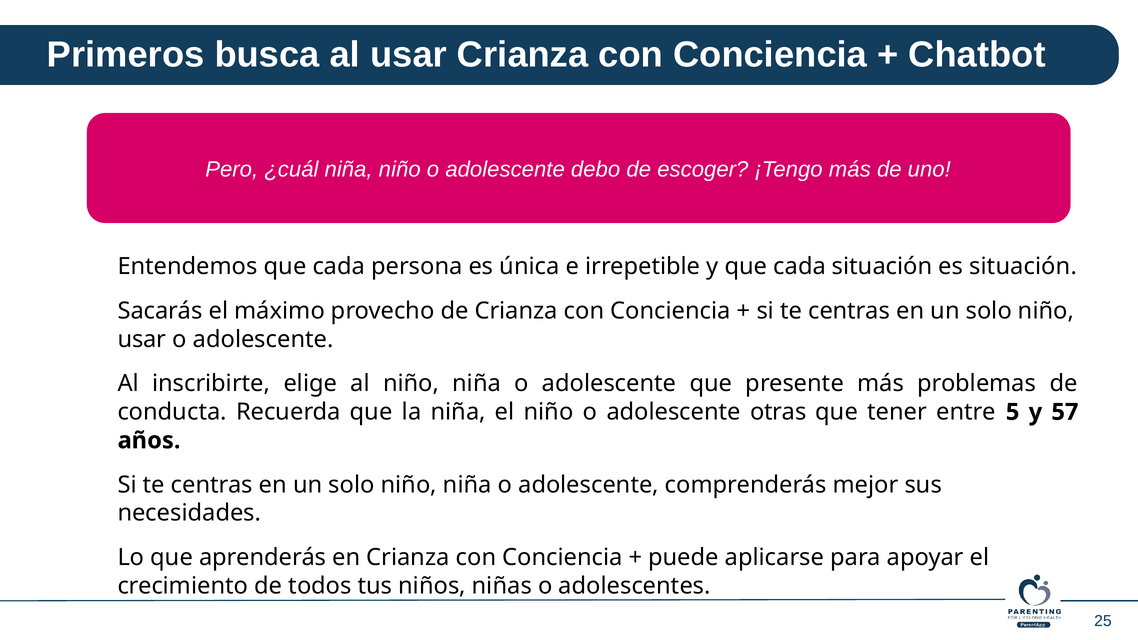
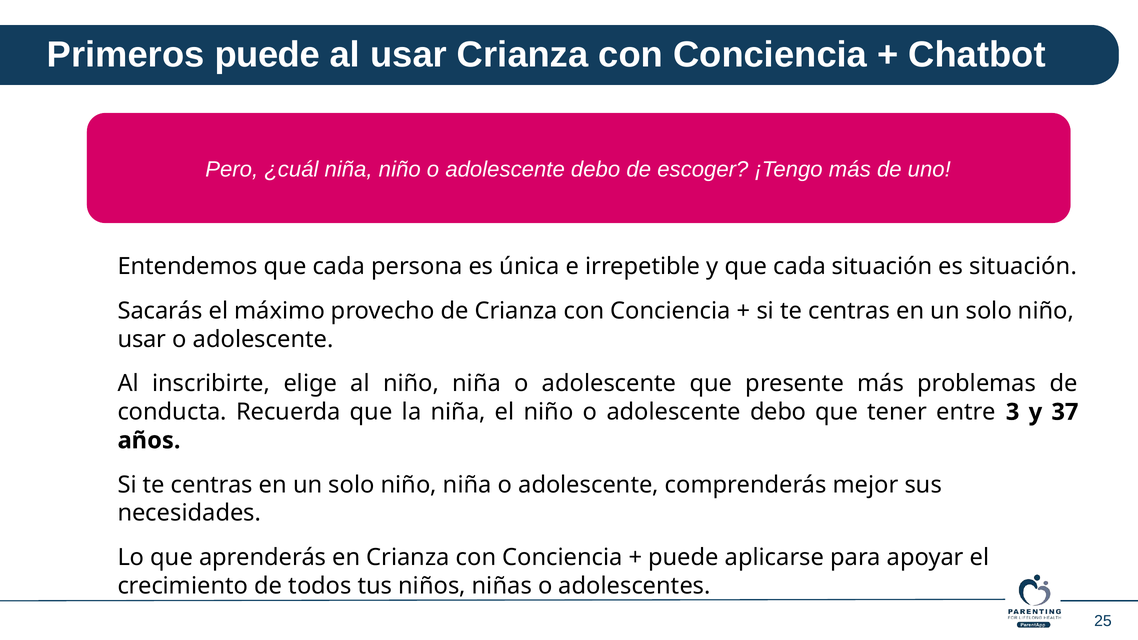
Primeros busca: busca -> puede
otras at (778, 412): otras -> debo
5: 5 -> 3
57: 57 -> 37
